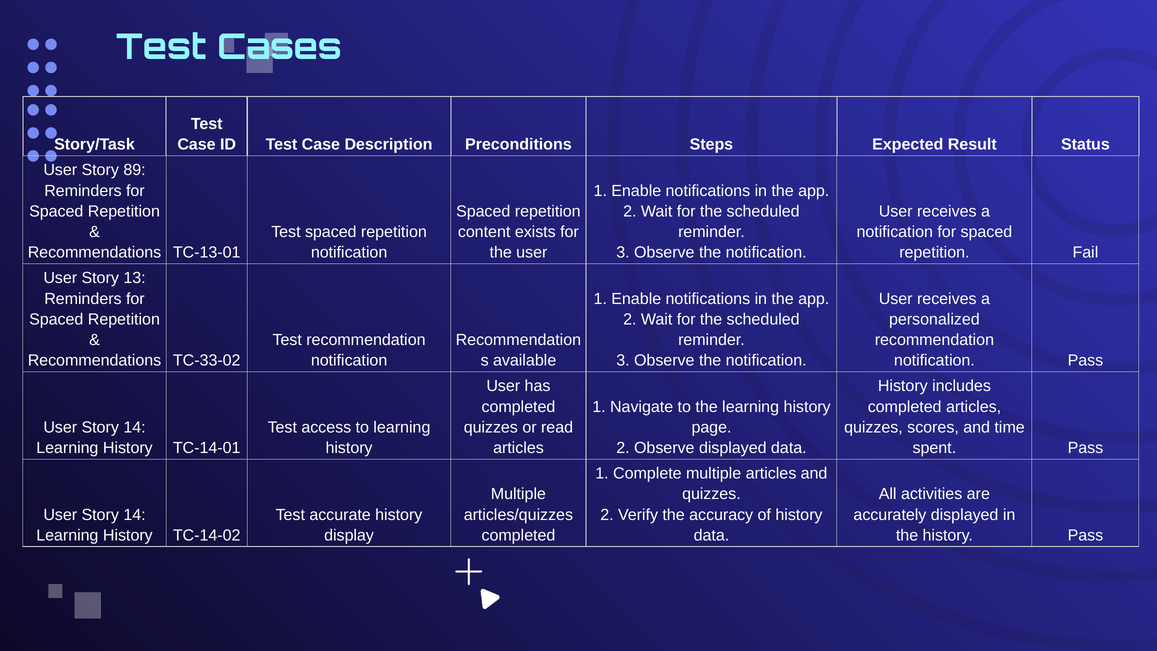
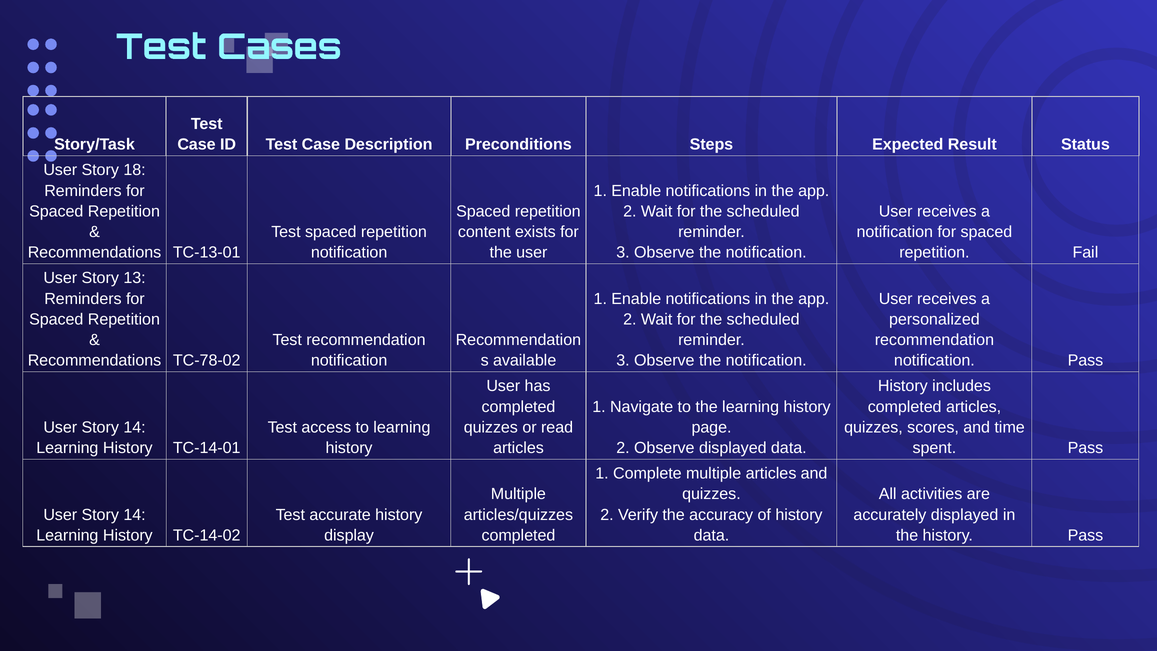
89: 89 -> 18
TC-33-02: TC-33-02 -> TC-78-02
